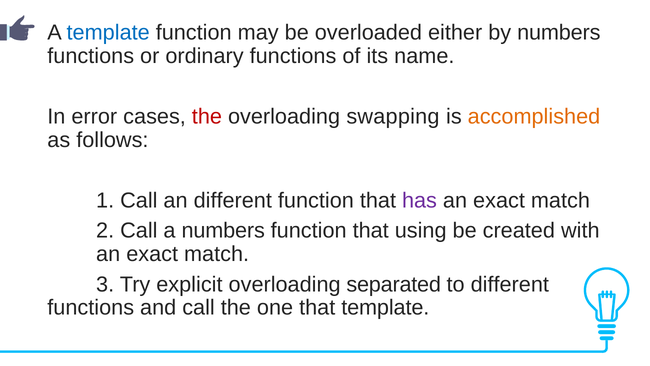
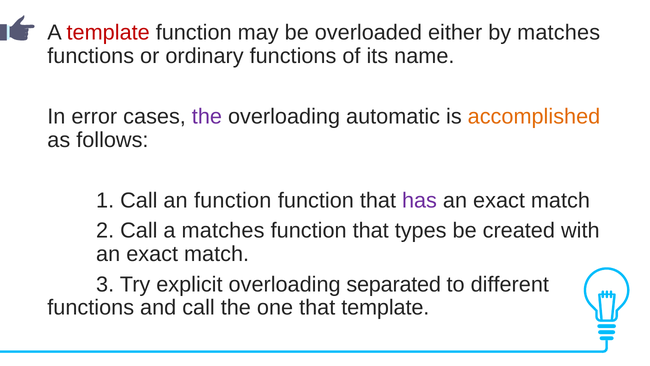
template at (108, 33) colour: blue -> red
by numbers: numbers -> matches
the at (207, 116) colour: red -> purple
swapping: swapping -> automatic
an different: different -> function
a numbers: numbers -> matches
using: using -> types
